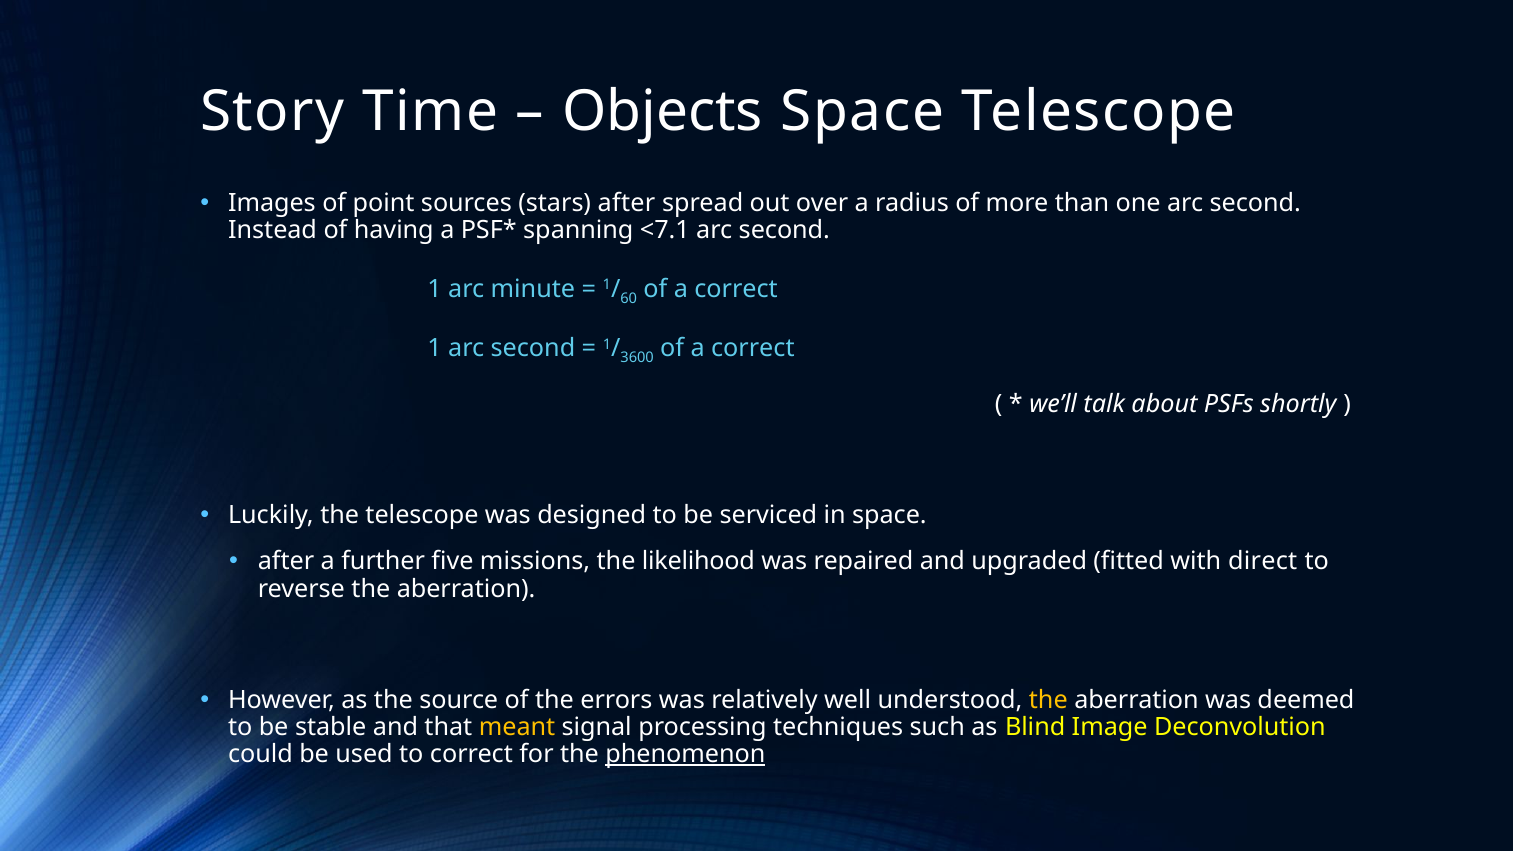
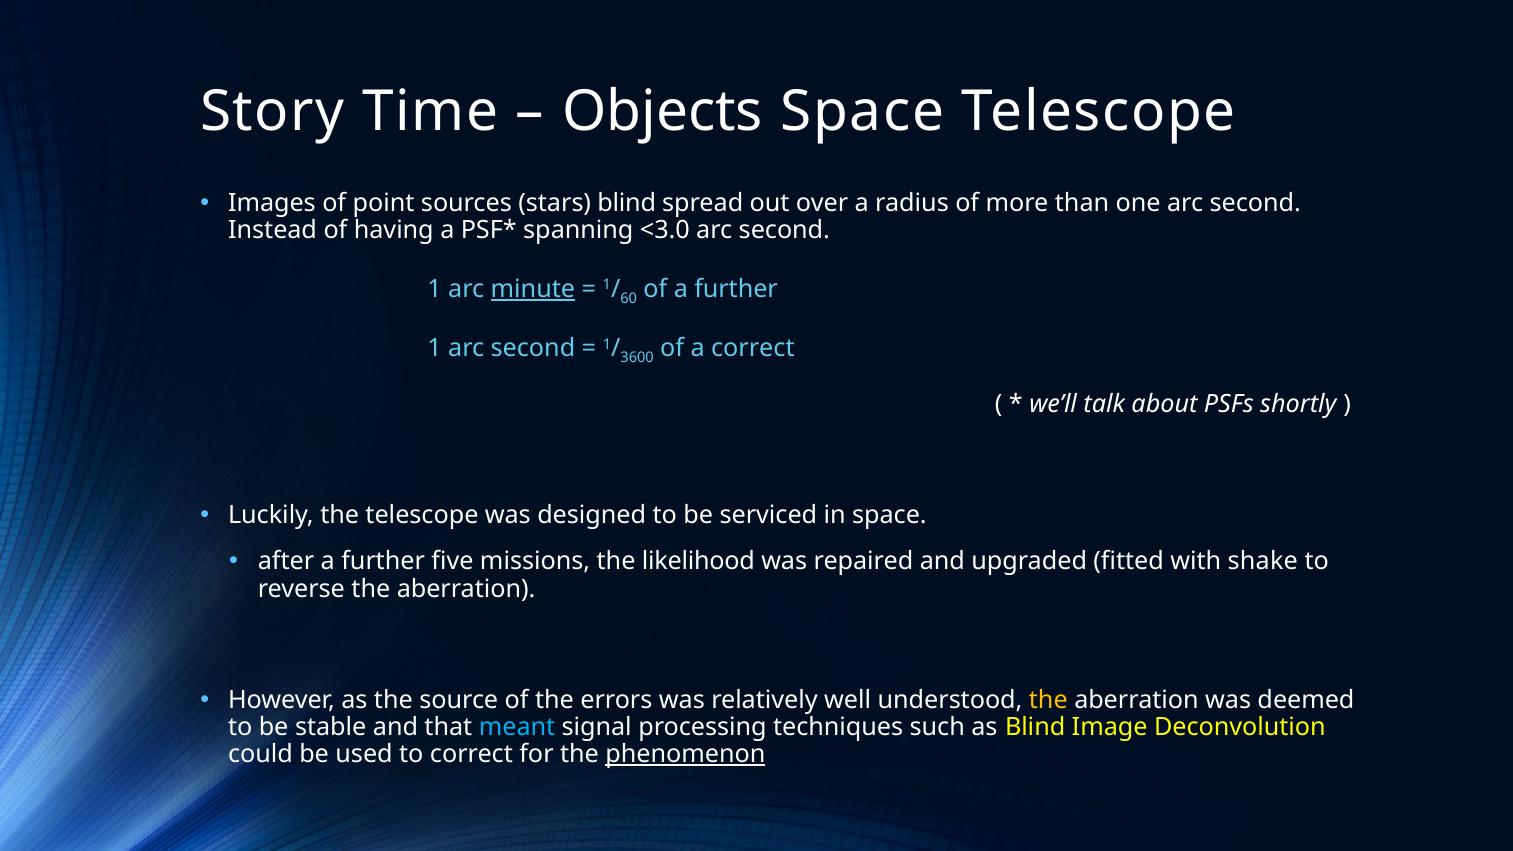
stars after: after -> blind
<7.1: <7.1 -> <3.0
minute underline: none -> present
correct at (736, 289): correct -> further
direct: direct -> shake
meant colour: yellow -> light blue
